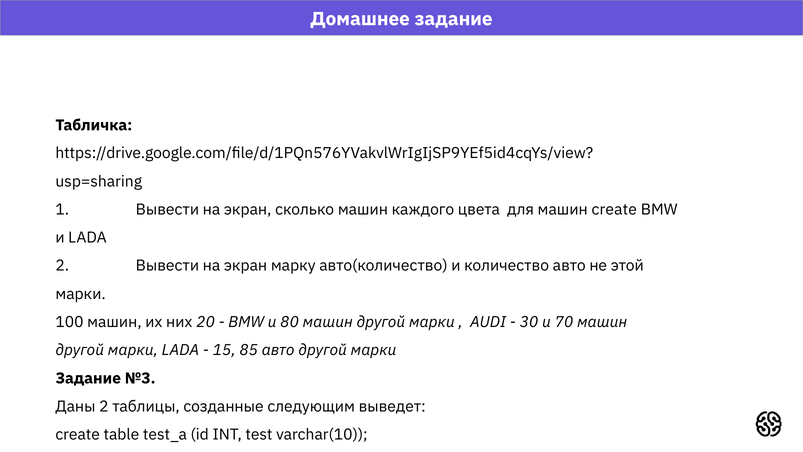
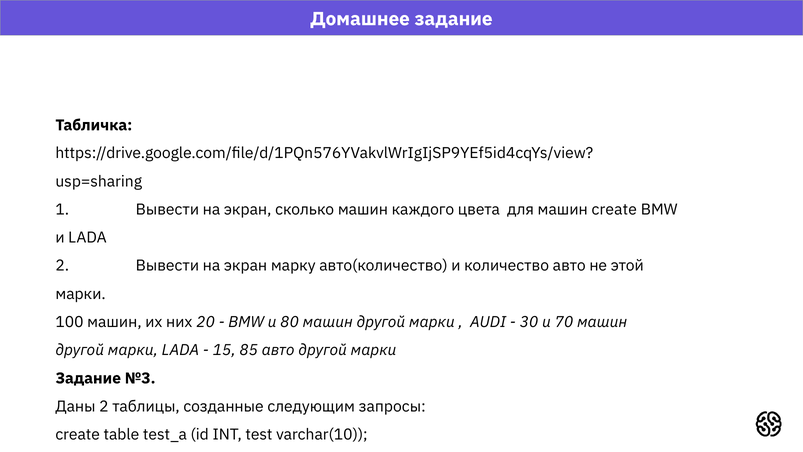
выведет: выведет -> запросы
